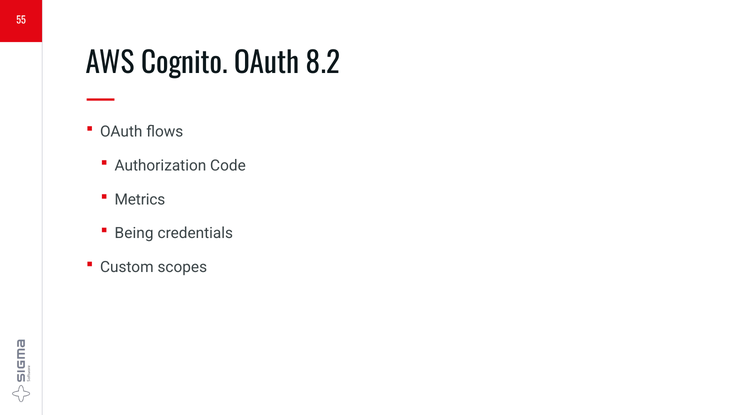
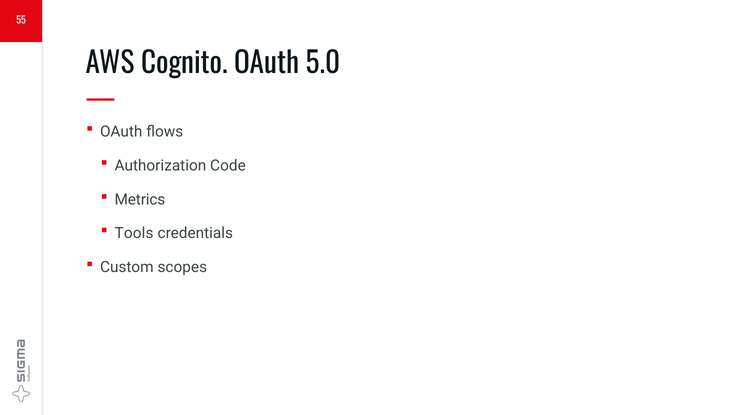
8.2: 8.2 -> 5.0
Being: Being -> Tools
